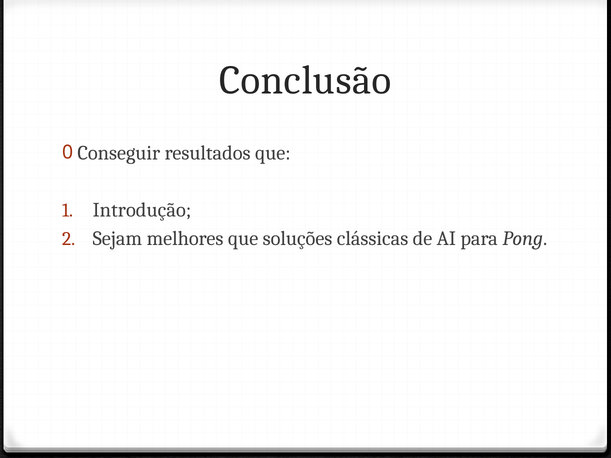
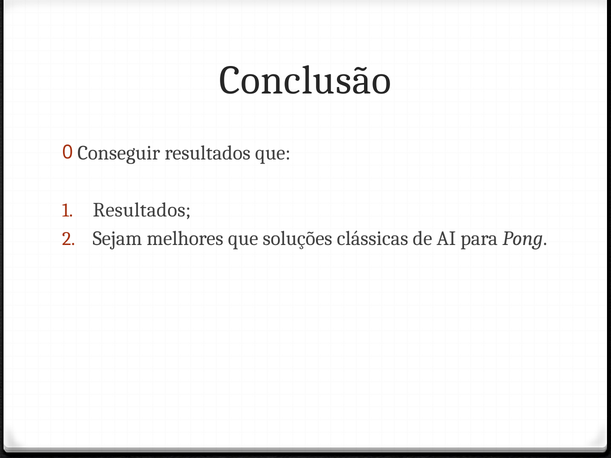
Introdução at (142, 210): Introdução -> Resultados
